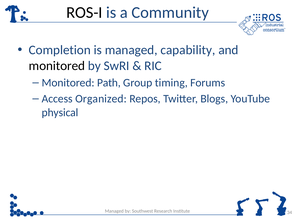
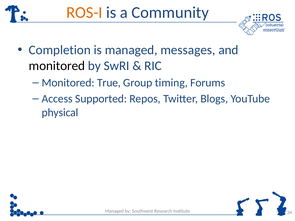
ROS-I colour: black -> orange
capability: capability -> messages
Path: Path -> True
Organized: Organized -> Supported
